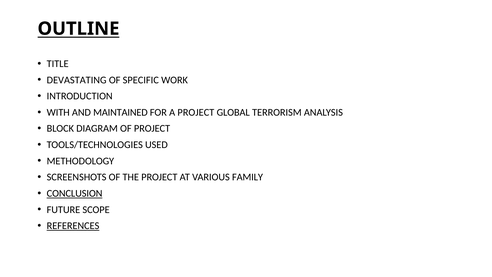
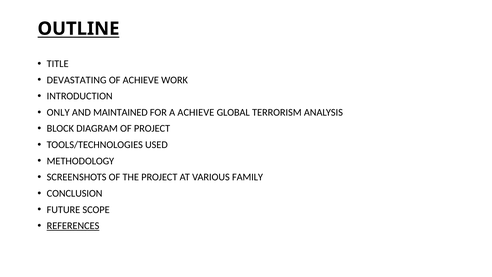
OF SPECIFIC: SPECIFIC -> ACHIEVE
WITH: WITH -> ONLY
A PROJECT: PROJECT -> ACHIEVE
CONCLUSION underline: present -> none
